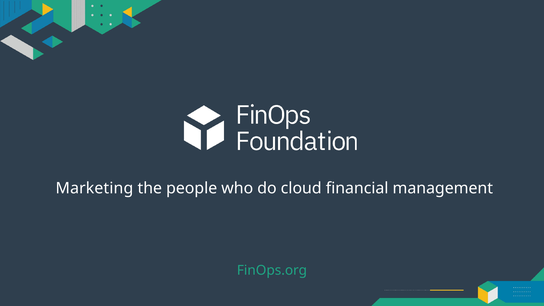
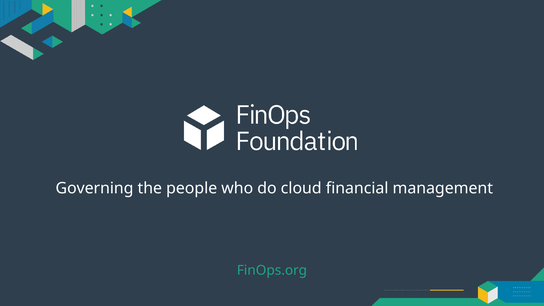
Marketing: Marketing -> Governing
